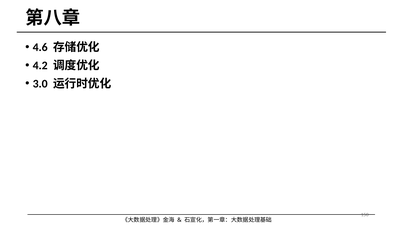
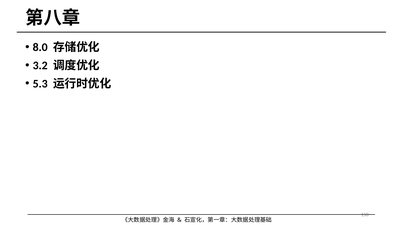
4.6: 4.6 -> 8.0
4.2: 4.2 -> 3.2
3.0: 3.0 -> 5.3
